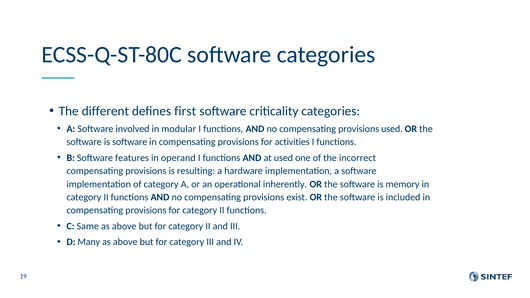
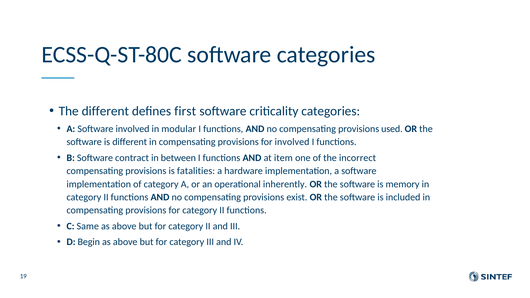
is software: software -> different
for activities: activities -> involved
features: features -> contract
operand: operand -> between
at used: used -> item
resulting: resulting -> fatalities
Many: Many -> Begin
